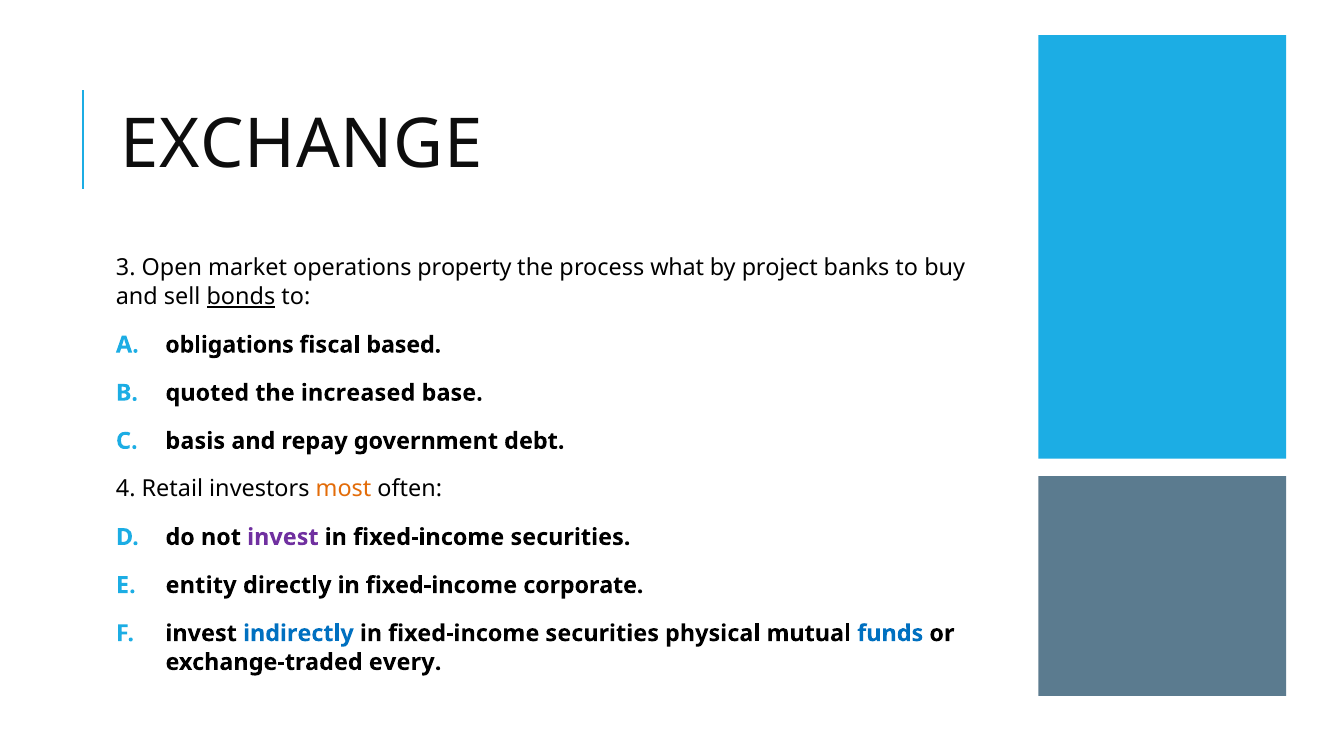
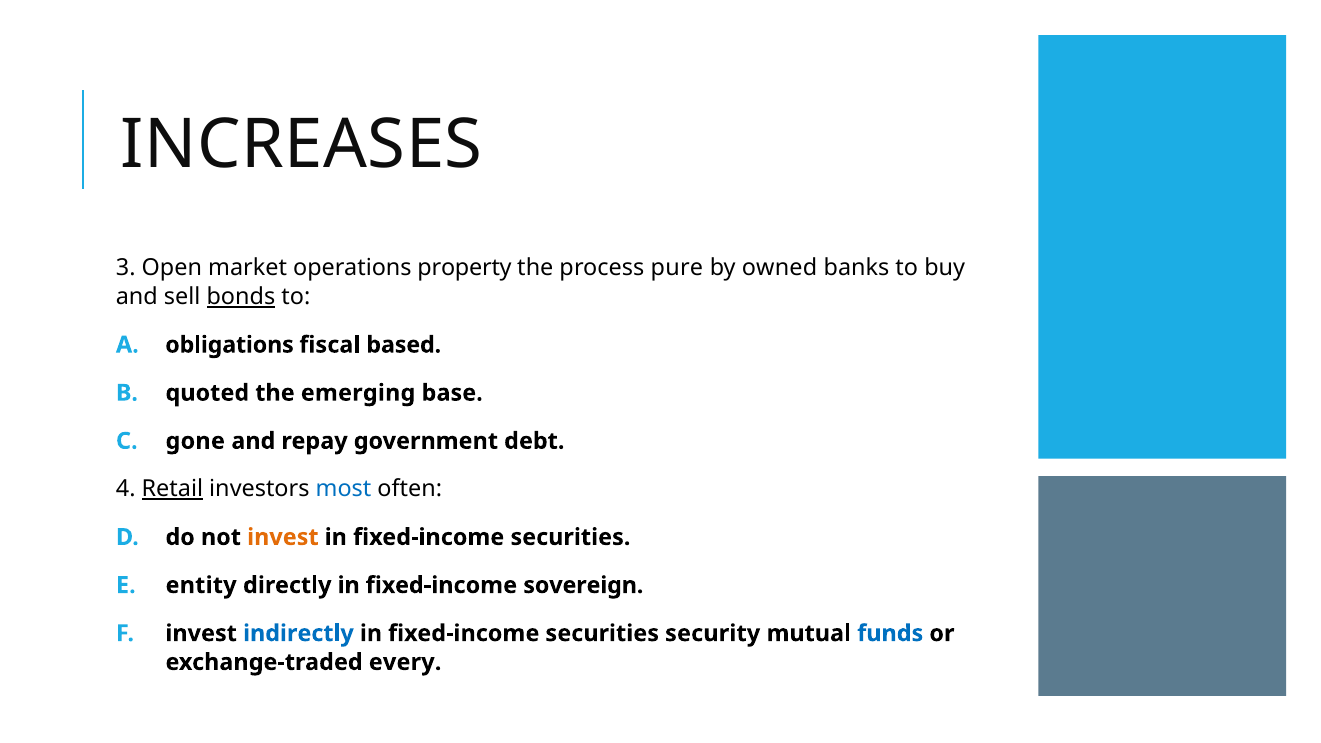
EXCHANGE: EXCHANGE -> INCREASES
what: what -> pure
project: project -> owned
increased: increased -> emerging
basis: basis -> gone
Retail underline: none -> present
most colour: orange -> blue
invest at (283, 537) colour: purple -> orange
corporate: corporate -> sovereign
physical: physical -> security
